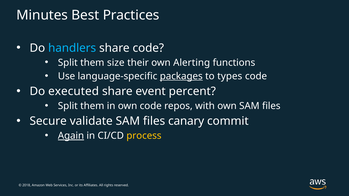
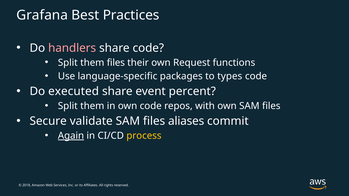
Minutes: Minutes -> Grafana
handlers colour: light blue -> pink
them size: size -> files
Alerting: Alerting -> Request
packages underline: present -> none
canary: canary -> aliases
